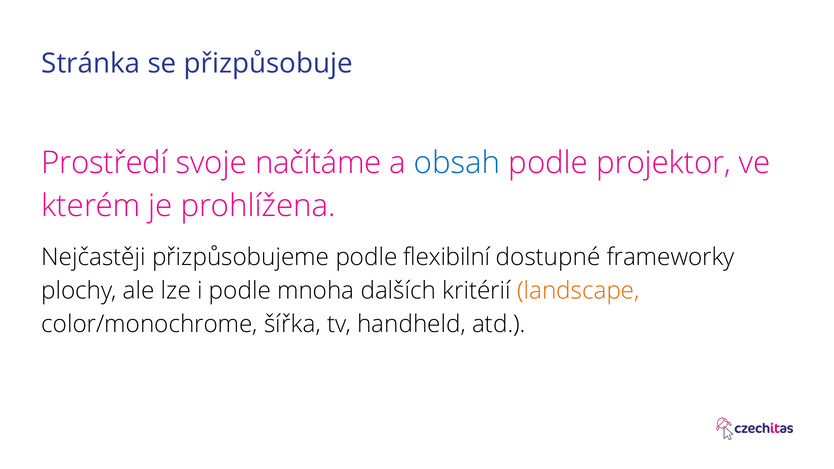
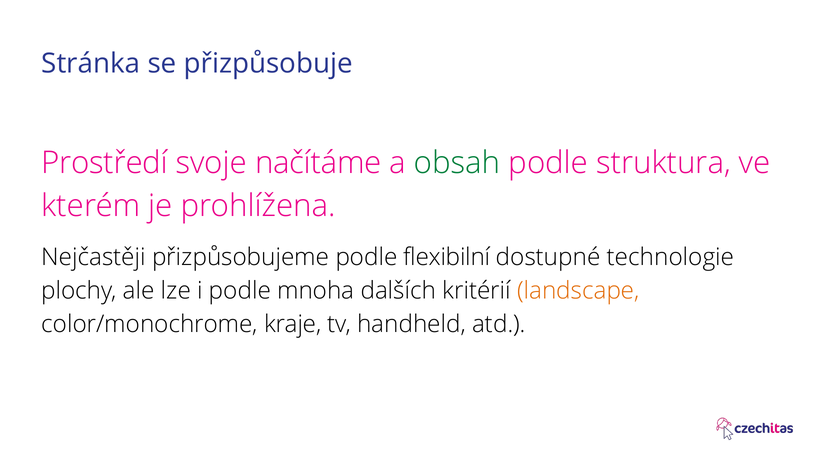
obsah colour: blue -> green
projektor: projektor -> struktura
frameworky: frameworky -> technologie
šířka: šířka -> kraje
